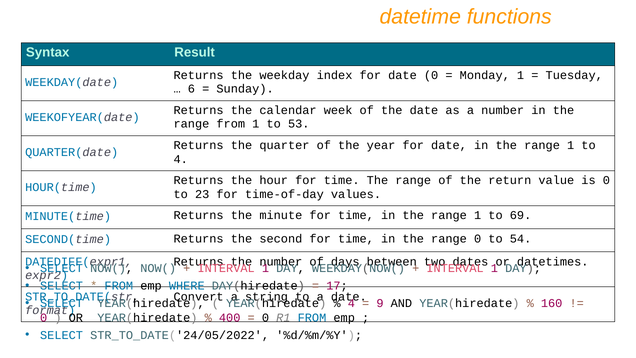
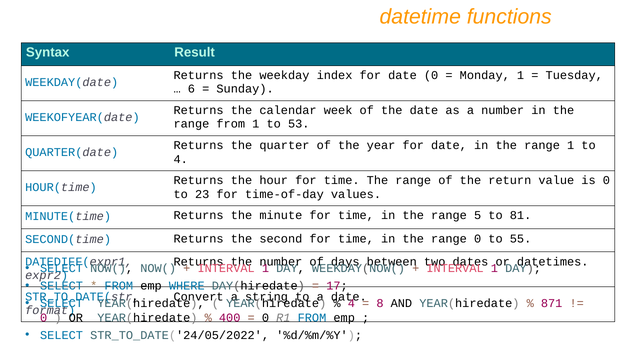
1 at (478, 215): 1 -> 5
69: 69 -> 81
54: 54 -> 55
9: 9 -> 8
160: 160 -> 871
